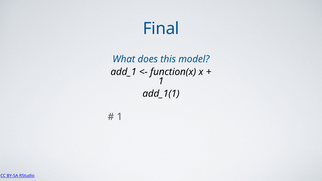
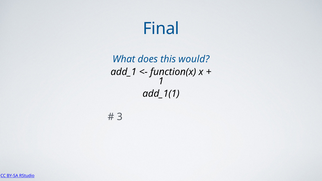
model: model -> would
1 at (120, 117): 1 -> 3
